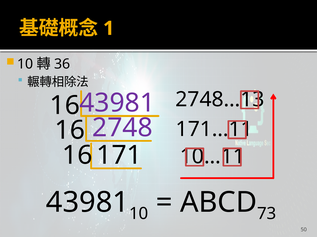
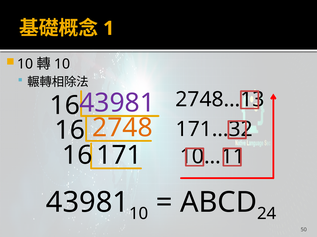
36 at (62, 64): 36 -> 10
2748 colour: purple -> orange
171…11: 171…11 -> 171…32
73: 73 -> 24
